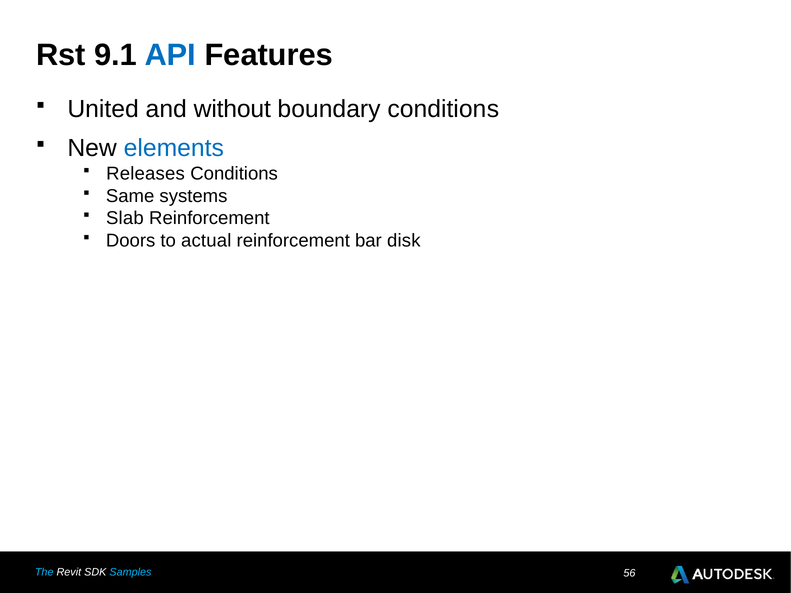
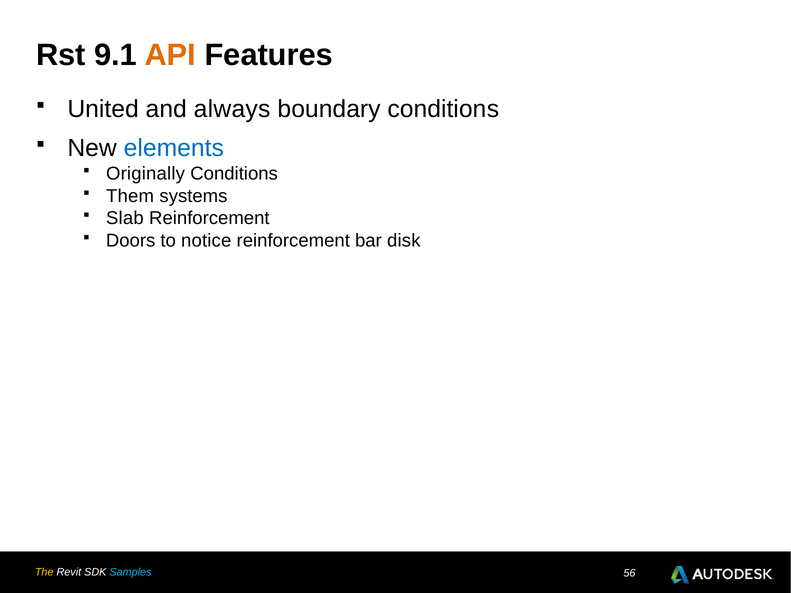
API colour: blue -> orange
without: without -> always
Releases: Releases -> Originally
Same: Same -> Them
actual: actual -> notice
The colour: light blue -> yellow
